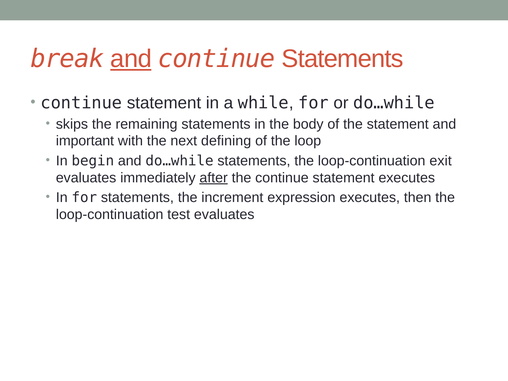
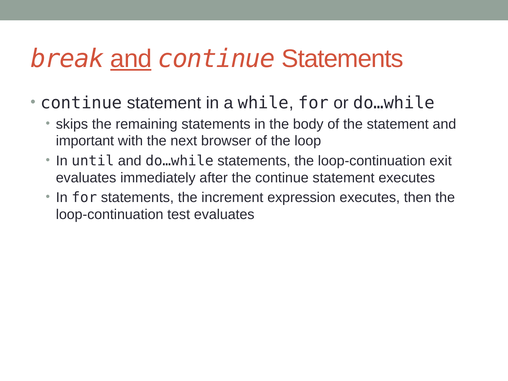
defining: defining -> browser
begin: begin -> until
after underline: present -> none
